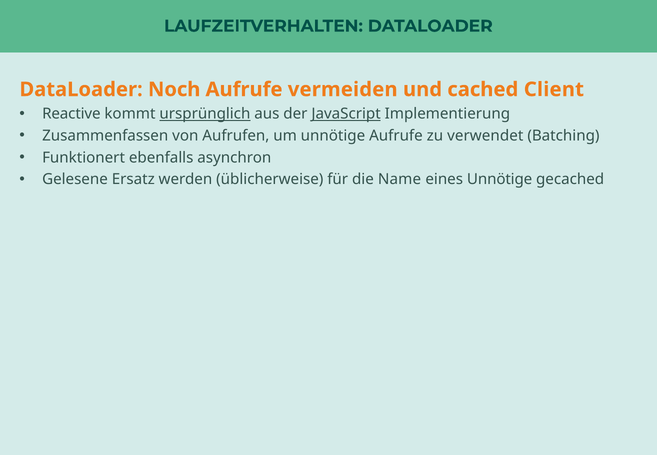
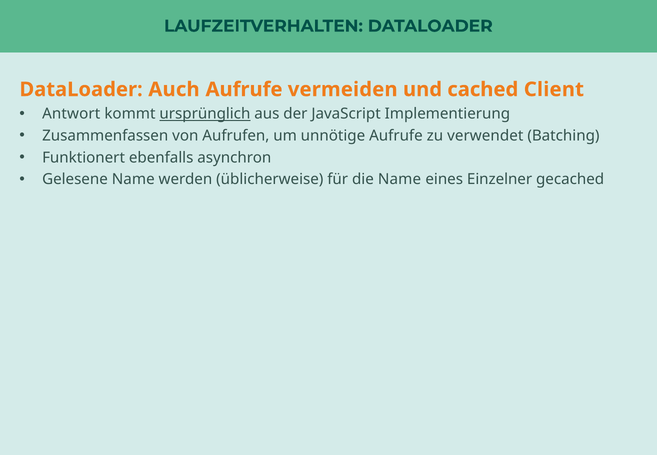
Noch: Noch -> Auch
Reactive: Reactive -> Antwort
JavaScript underline: present -> none
Gelesene Ersatz: Ersatz -> Name
eines Unnötige: Unnötige -> Einzelner
